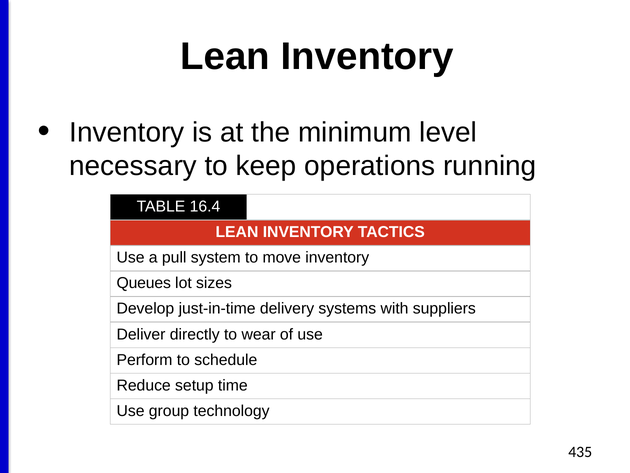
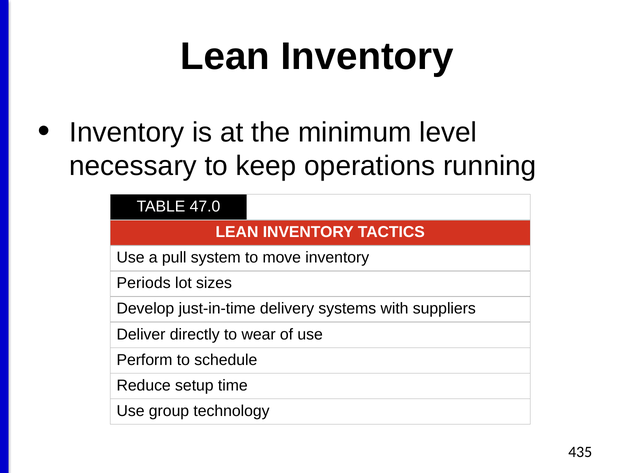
16.4: 16.4 -> 47.0
Queues: Queues -> Periods
